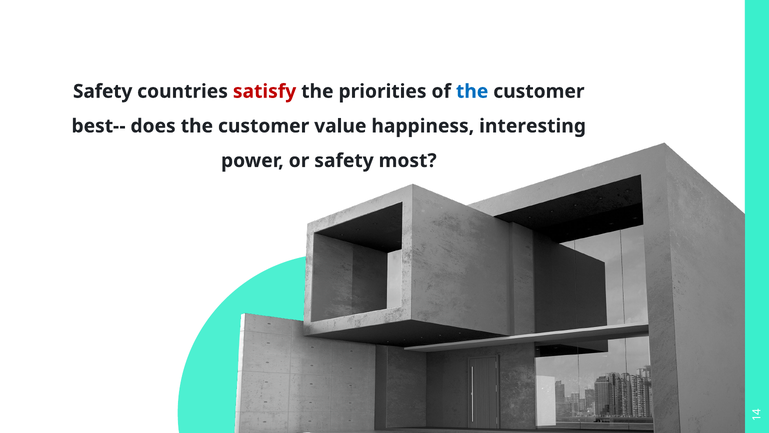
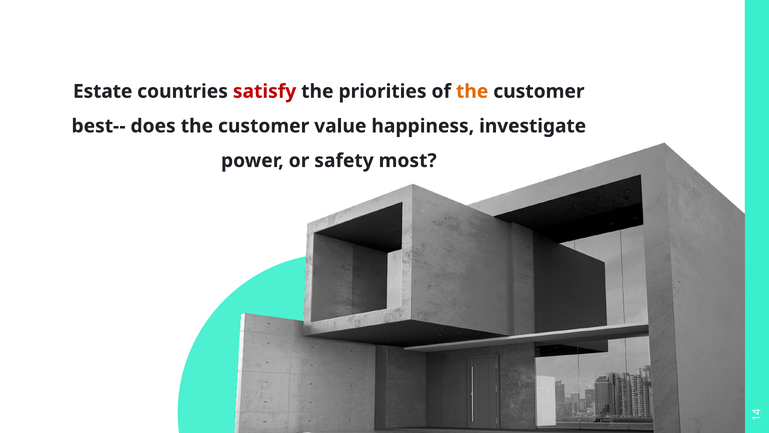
Safety at (103, 91): Safety -> Estate
the at (472, 91) colour: blue -> orange
interesting: interesting -> investigate
